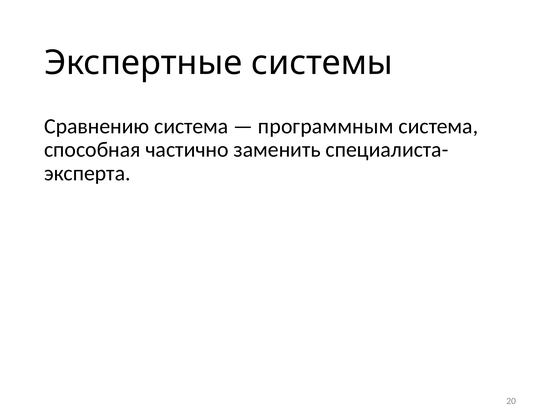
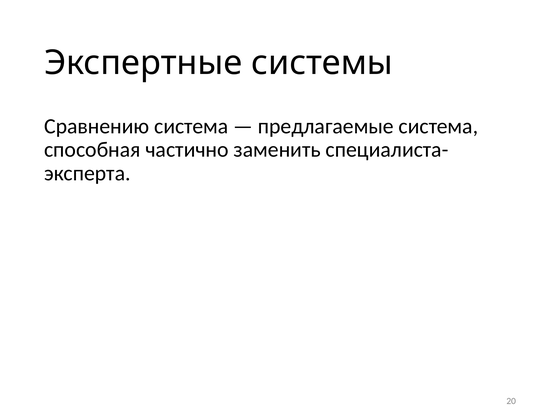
программным: программным -> предлагаемые
